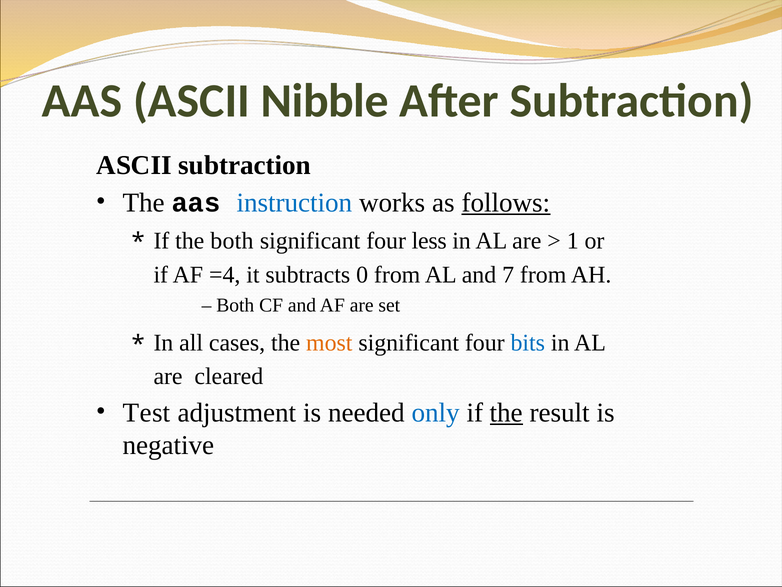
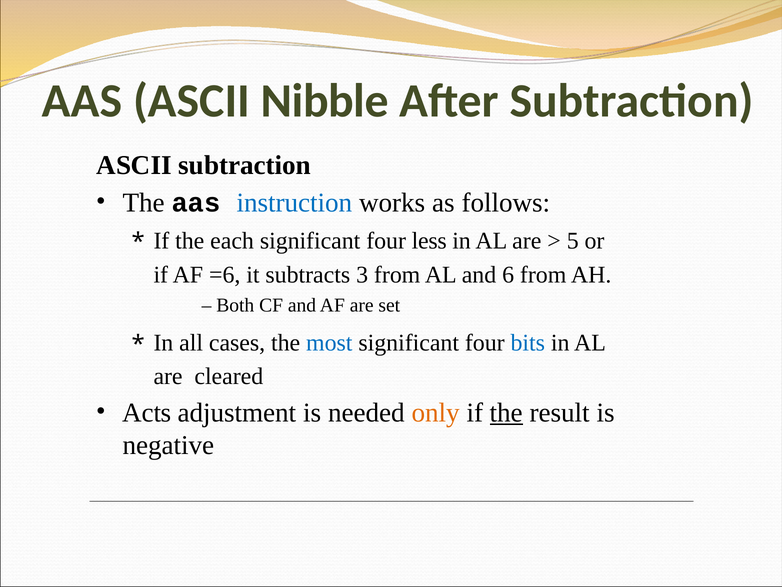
follows underline: present -> none
the both: both -> each
1: 1 -> 5
=4: =4 -> =6
0: 0 -> 3
7: 7 -> 6
most colour: orange -> blue
Test: Test -> Acts
only colour: blue -> orange
